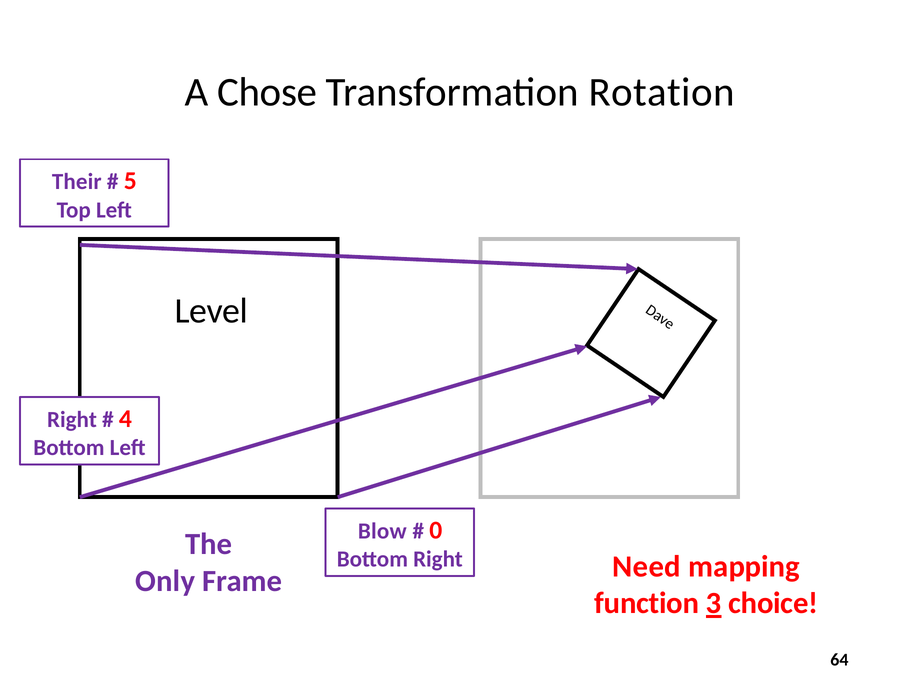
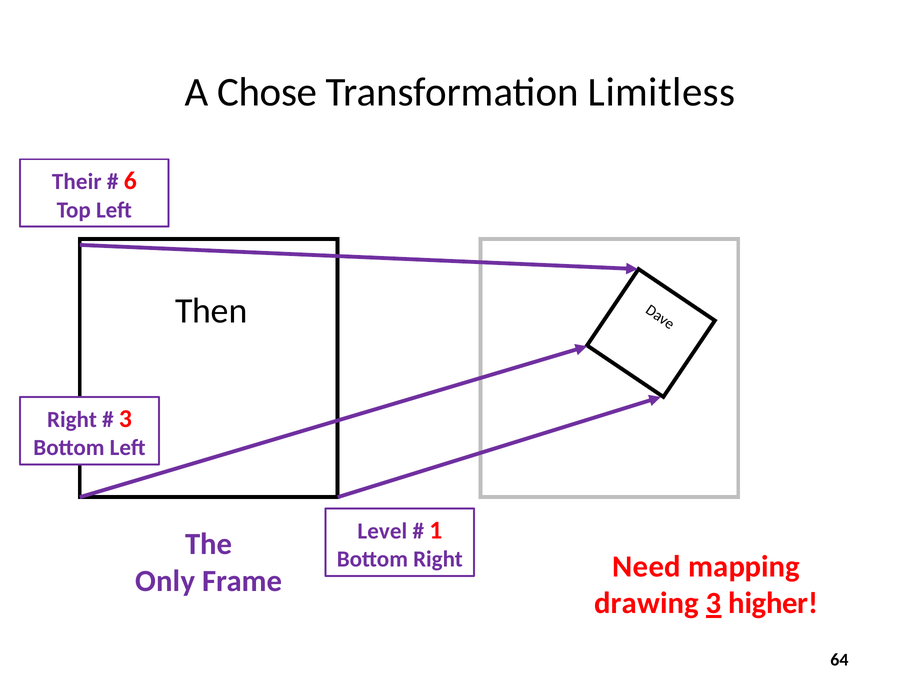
Rotation: Rotation -> Limitless
5: 5 -> 6
Level: Level -> Then
4 at (125, 419): 4 -> 3
Blow: Blow -> Level
0: 0 -> 1
function: function -> drawing
choice: choice -> higher
